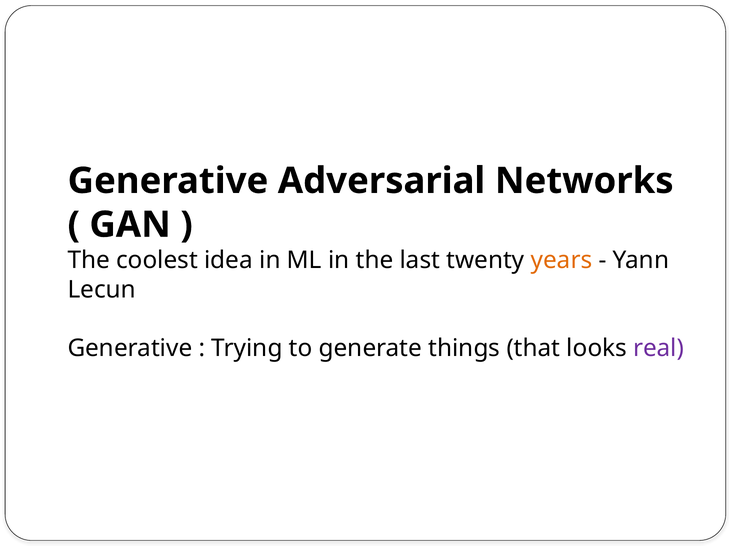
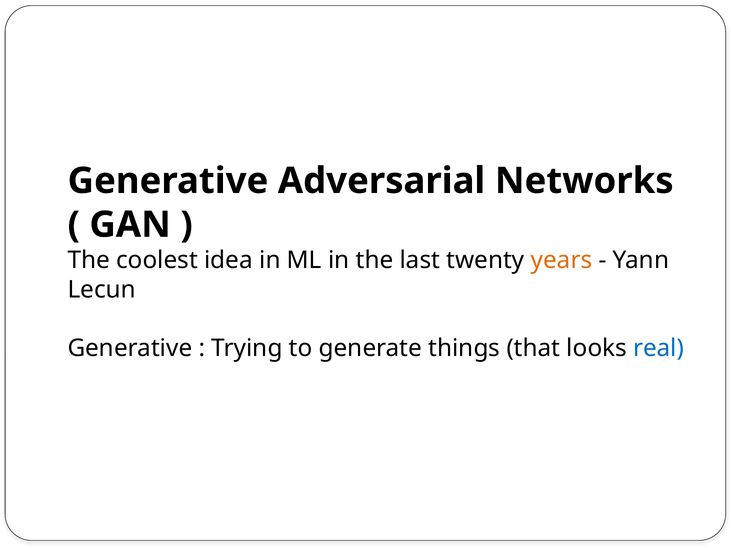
real colour: purple -> blue
